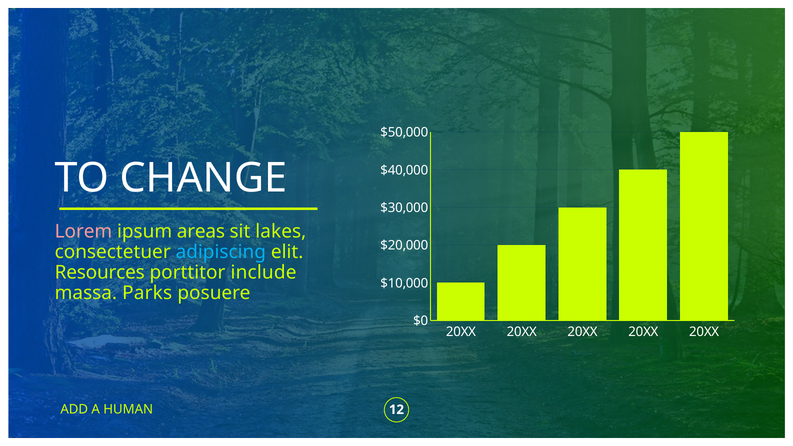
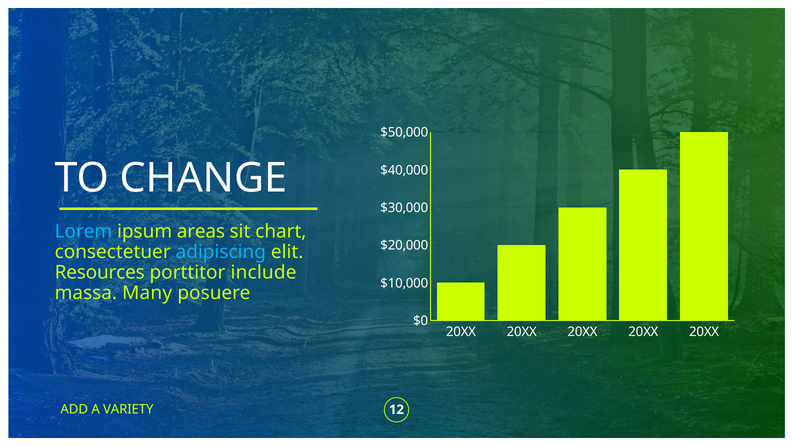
Lorem colour: pink -> light blue
lakes: lakes -> chart
Parks: Parks -> Many
HUMAN: HUMAN -> VARIETY
